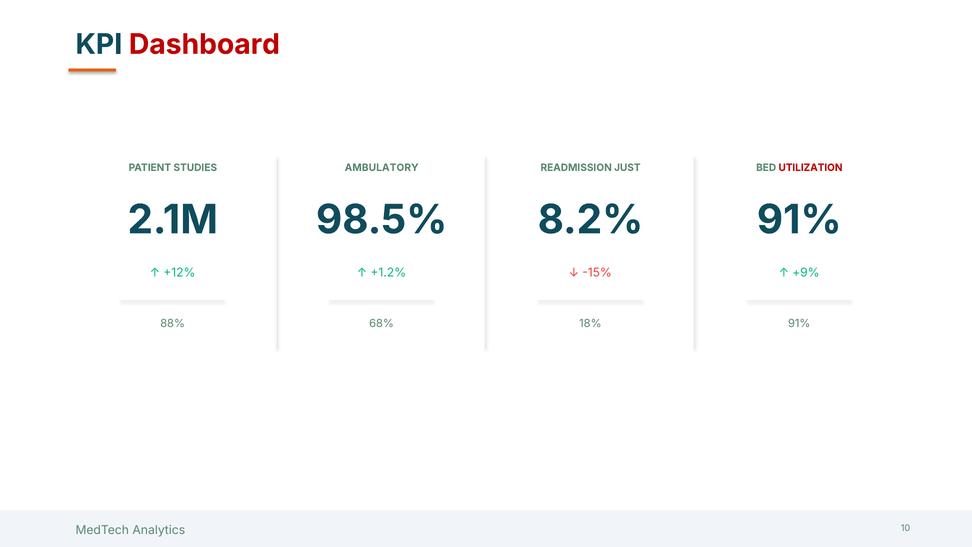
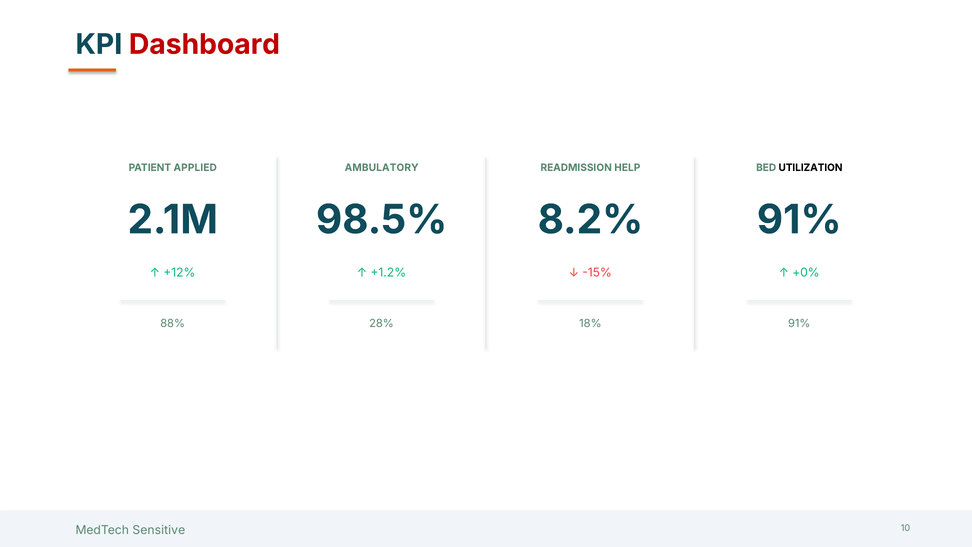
STUDIES: STUDIES -> APPLIED
JUST: JUST -> HELP
UTILIZATION colour: red -> black
+9%: +9% -> +0%
68%: 68% -> 28%
Analytics: Analytics -> Sensitive
